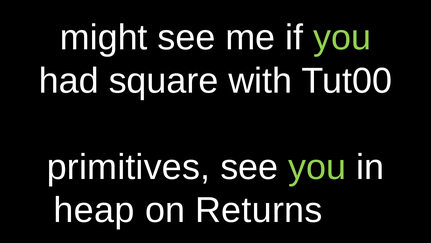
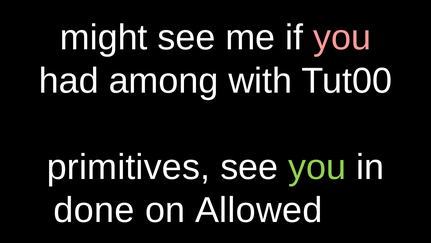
you at (342, 38) colour: light green -> pink
square: square -> among
heap: heap -> done
Returns: Returns -> Allowed
